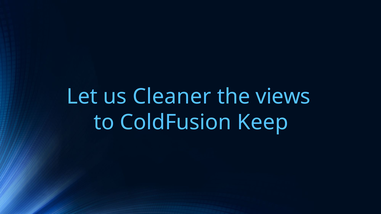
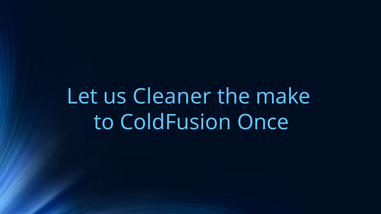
views: views -> make
Keep: Keep -> Once
